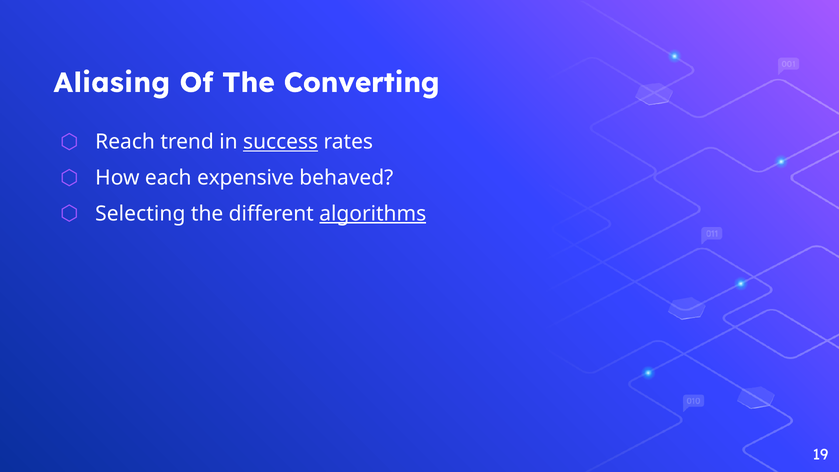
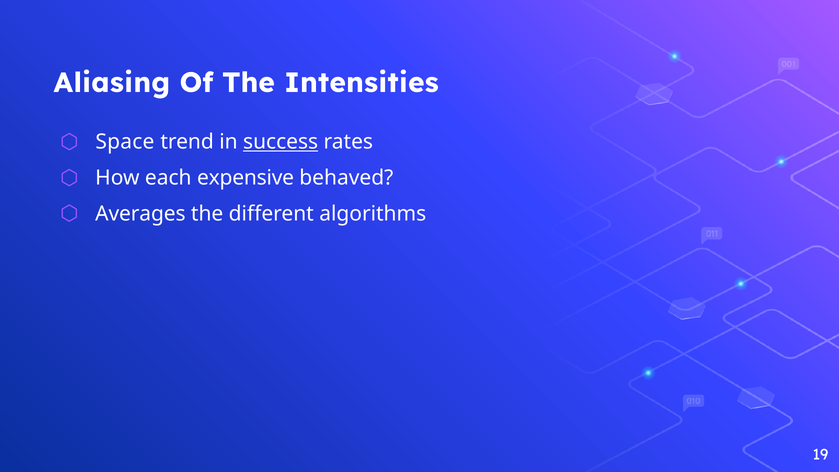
Converting: Converting -> Intensities
Reach: Reach -> Space
Selecting: Selecting -> Averages
algorithms underline: present -> none
